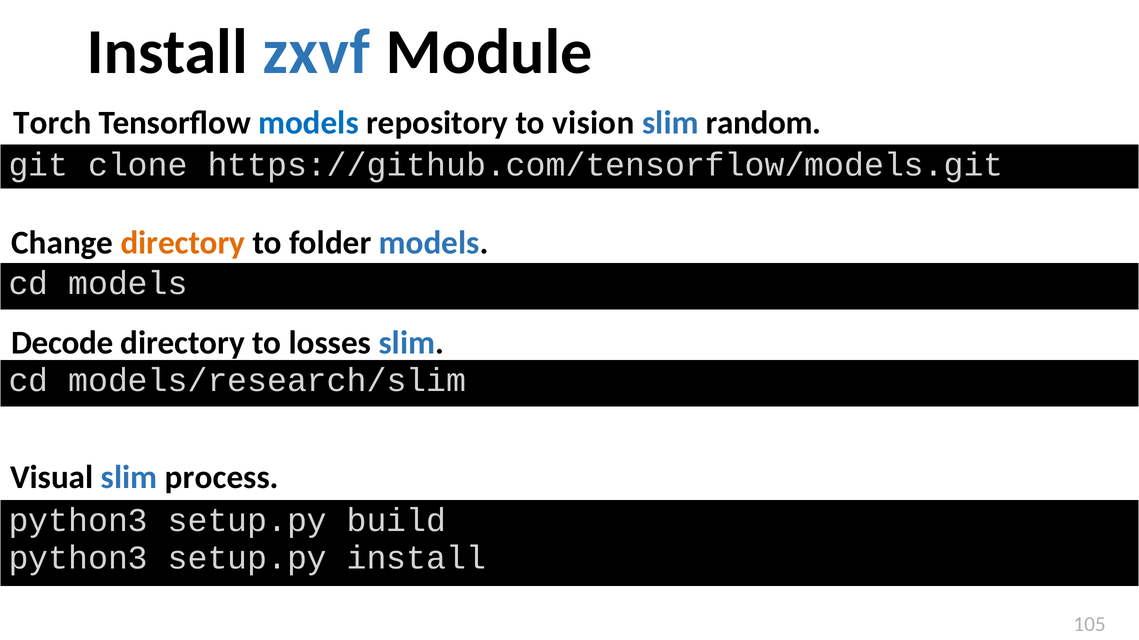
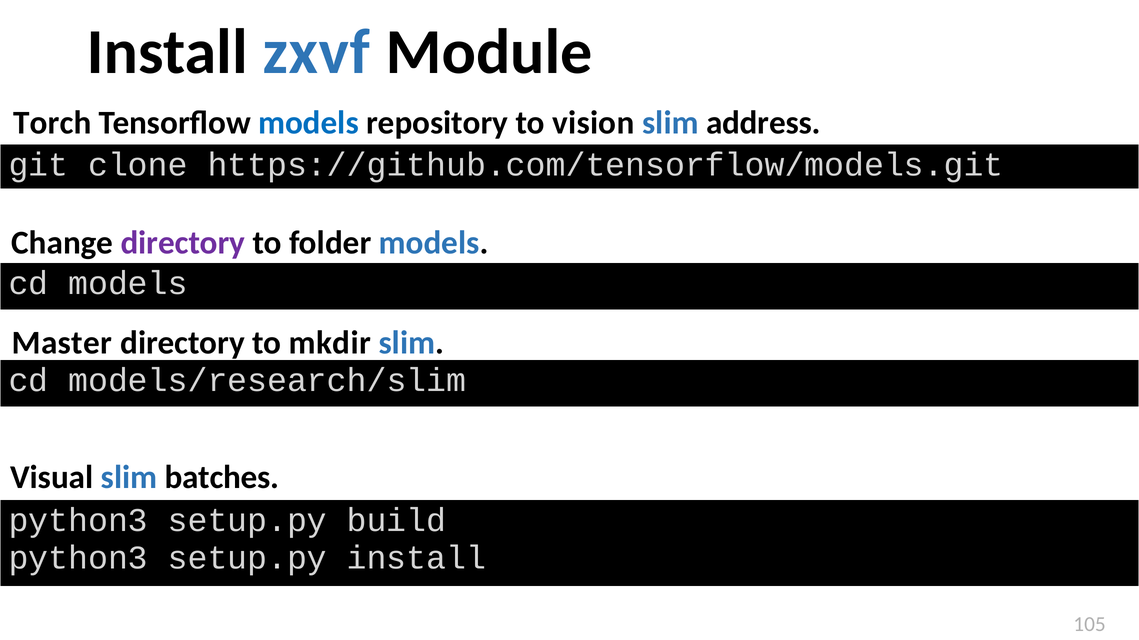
random: random -> address
directory at (183, 243) colour: orange -> purple
Decode: Decode -> Master
losses: losses -> mkdir
process: process -> batches
